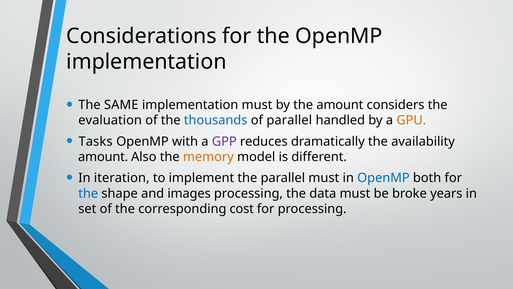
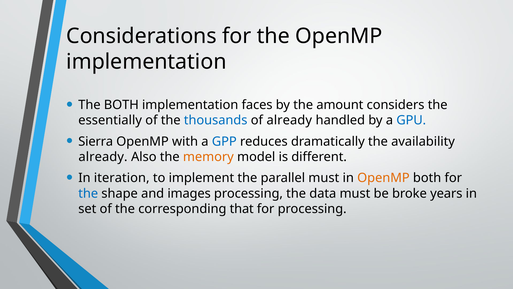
The SAME: SAME -> BOTH
implementation must: must -> faces
evaluation: evaluation -> essentially
of parallel: parallel -> already
GPU colour: orange -> blue
Tasks: Tasks -> Sierra
GPP colour: purple -> blue
amount at (103, 157): amount -> already
OpenMP at (383, 178) colour: blue -> orange
cost: cost -> that
